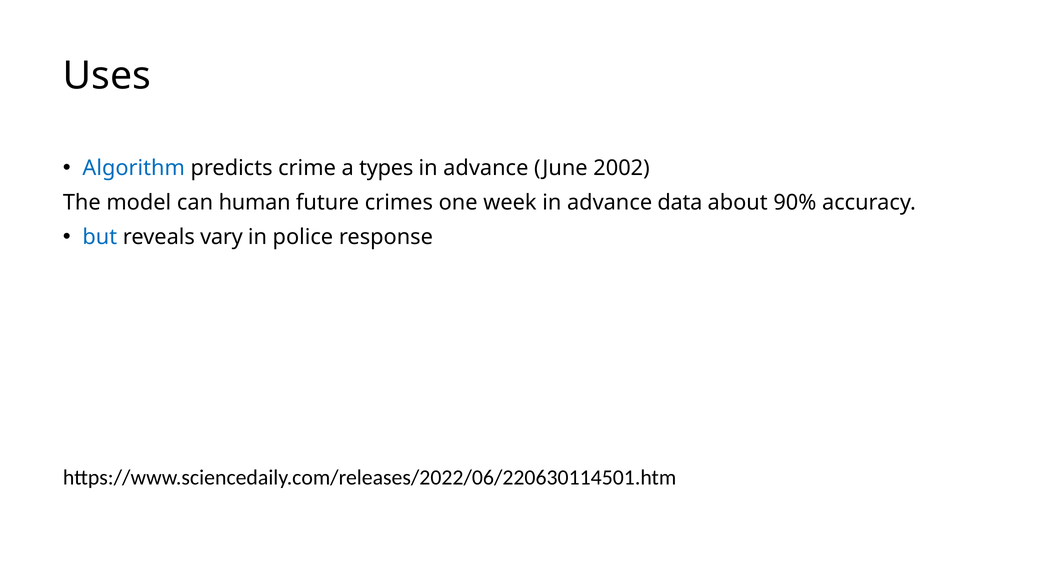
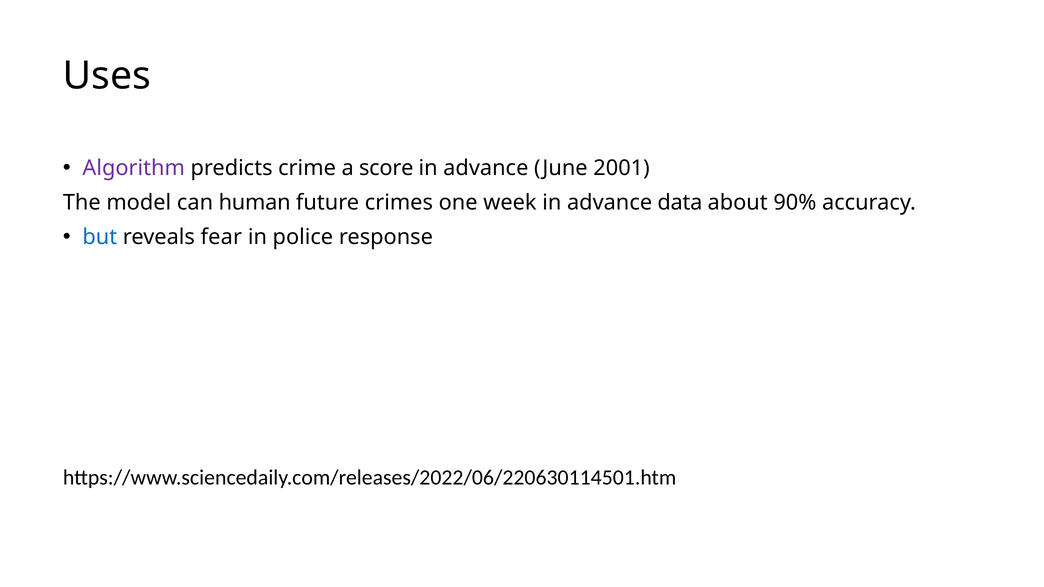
Algorithm colour: blue -> purple
types: types -> score
2002: 2002 -> 2001
vary: vary -> fear
